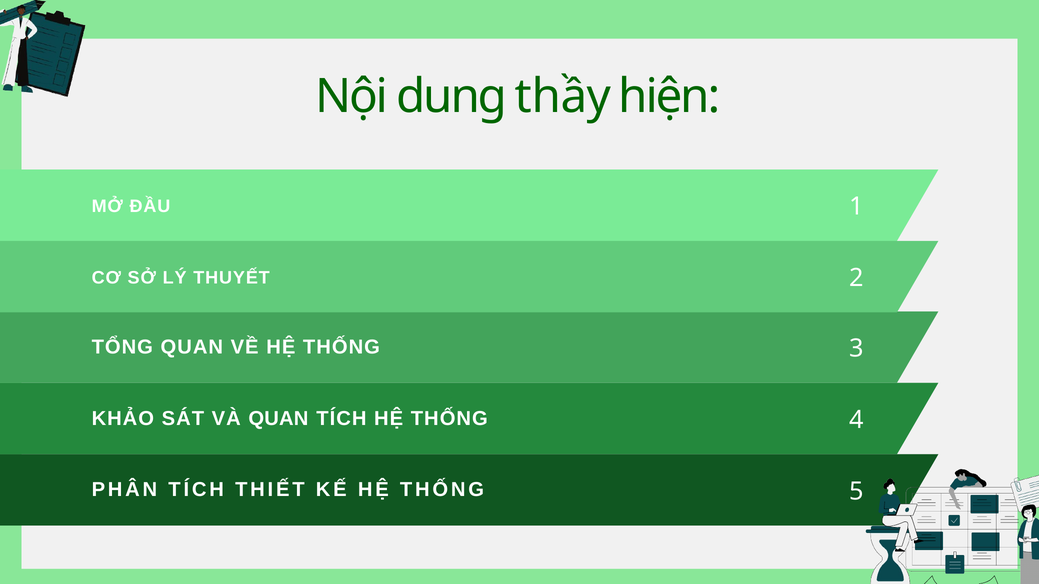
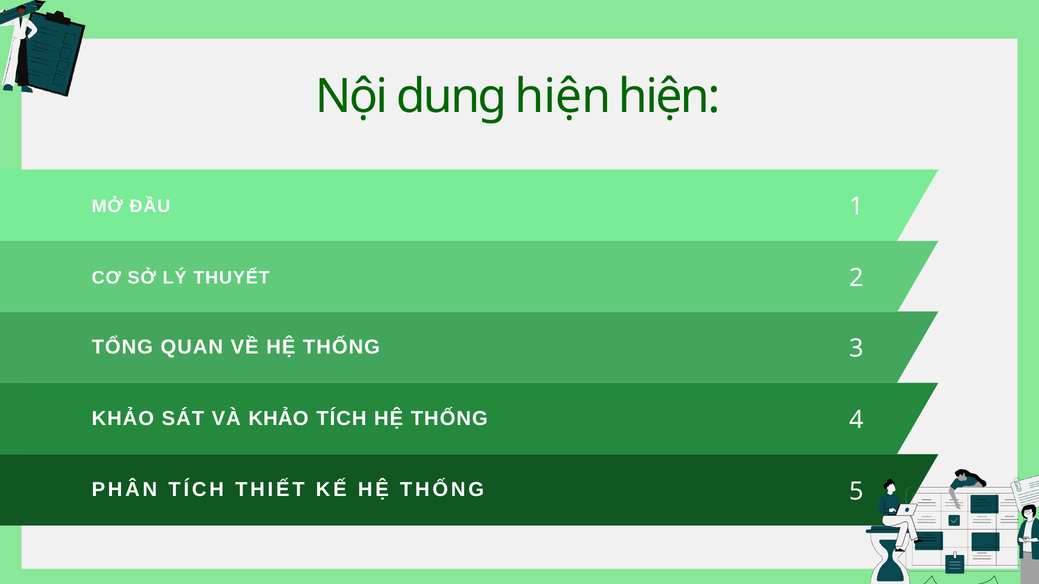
dung thầy: thầy -> hiện
VÀ QUAN: QUAN -> KHẢO
